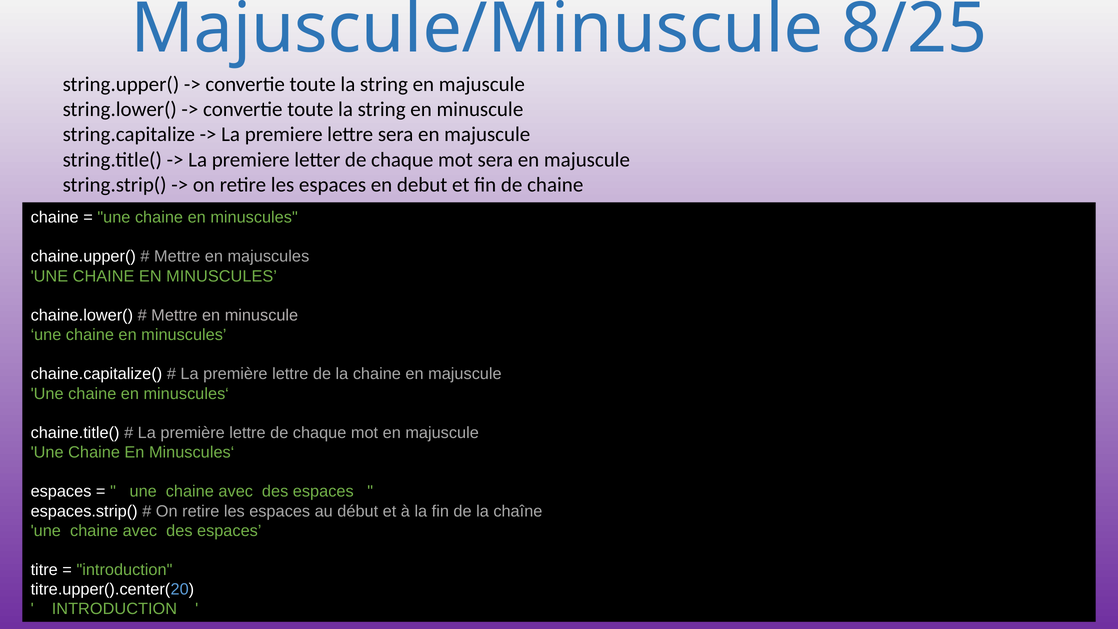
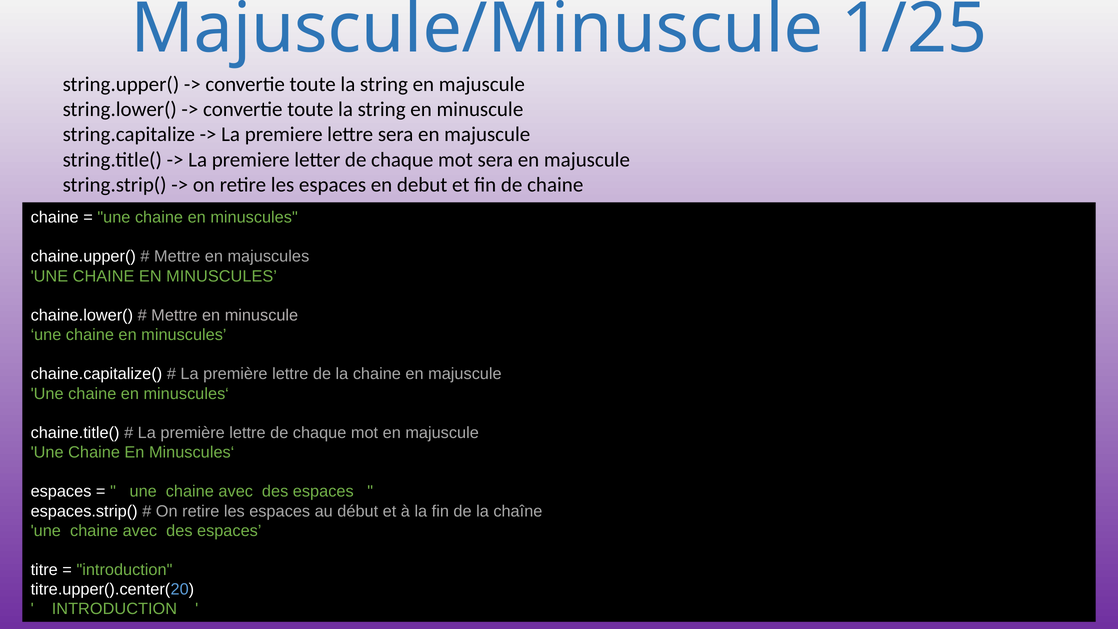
8/25: 8/25 -> 1/25
